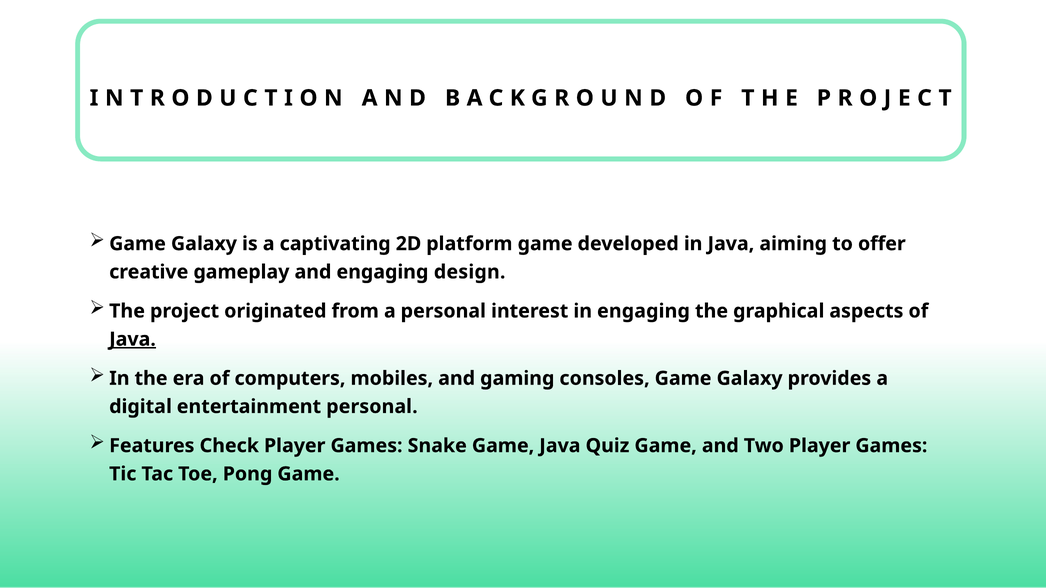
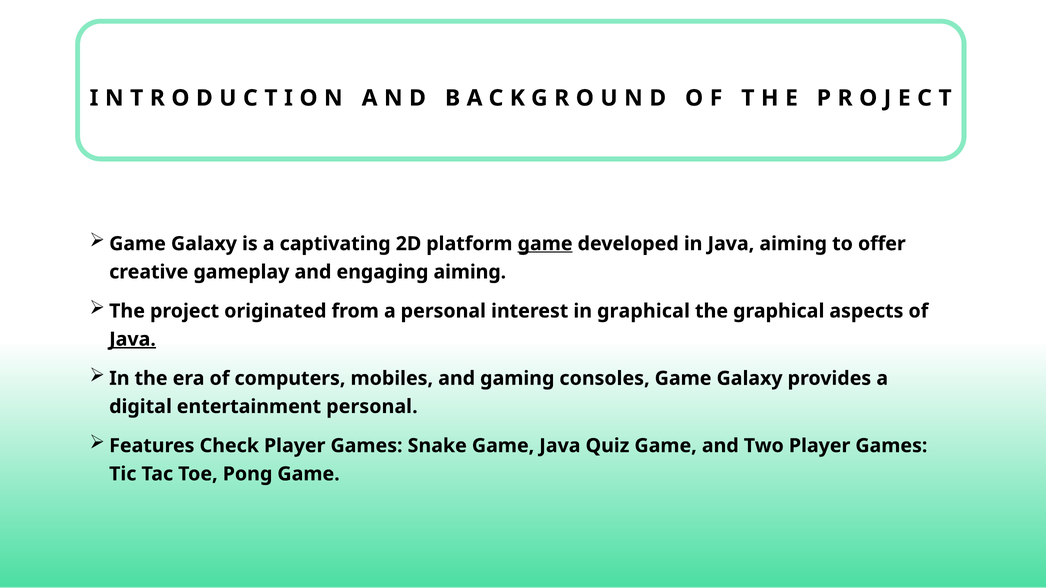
game at (545, 244) underline: none -> present
engaging design: design -> aiming
in engaging: engaging -> graphical
